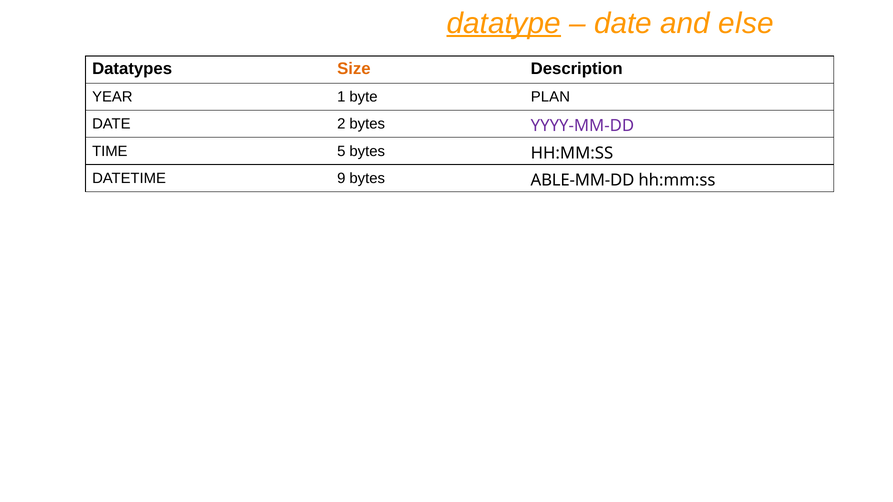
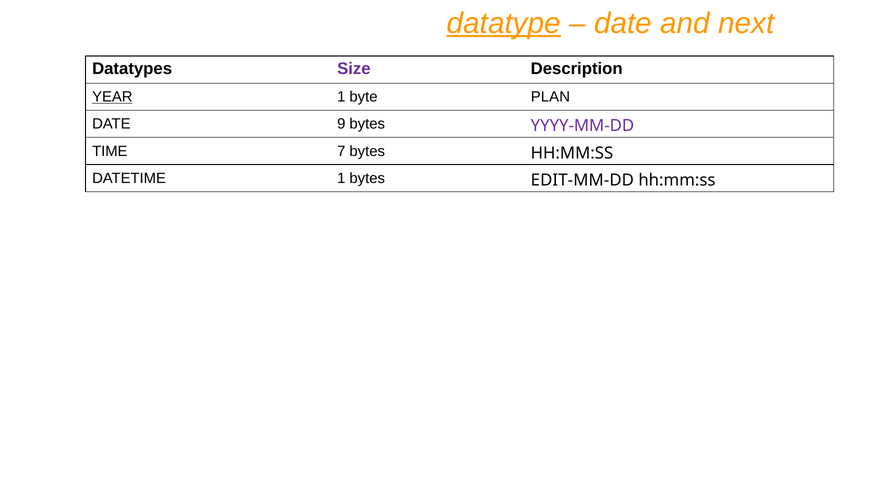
else: else -> next
Size colour: orange -> purple
YEAR underline: none -> present
2: 2 -> 9
5: 5 -> 7
DATETIME 9: 9 -> 1
ABLE-MM-DD: ABLE-MM-DD -> EDIT-MM-DD
